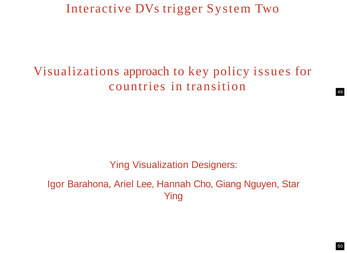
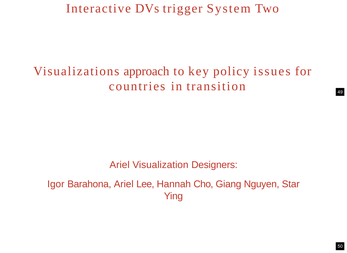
Ying at (120, 165): Ying -> Ariel
